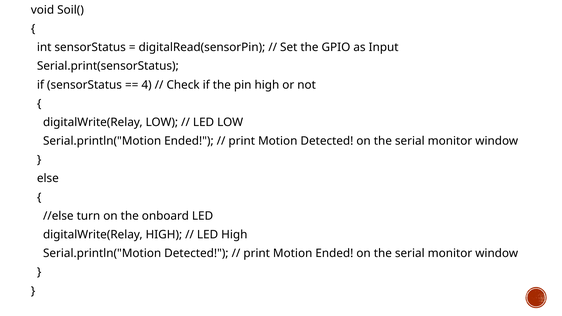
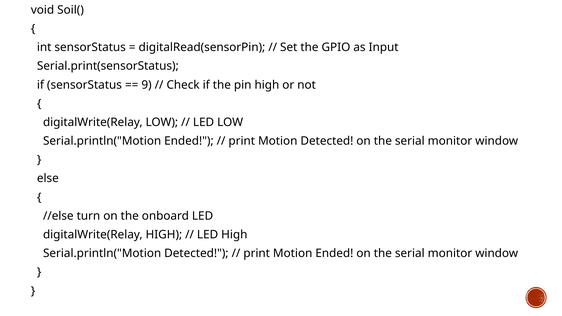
4: 4 -> 9
